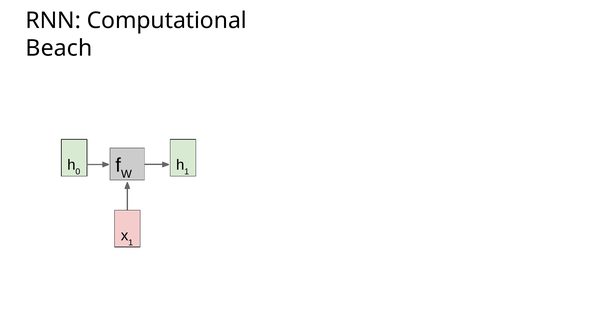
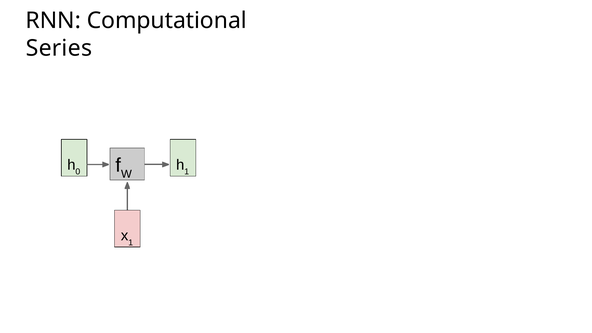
Beach: Beach -> Series
